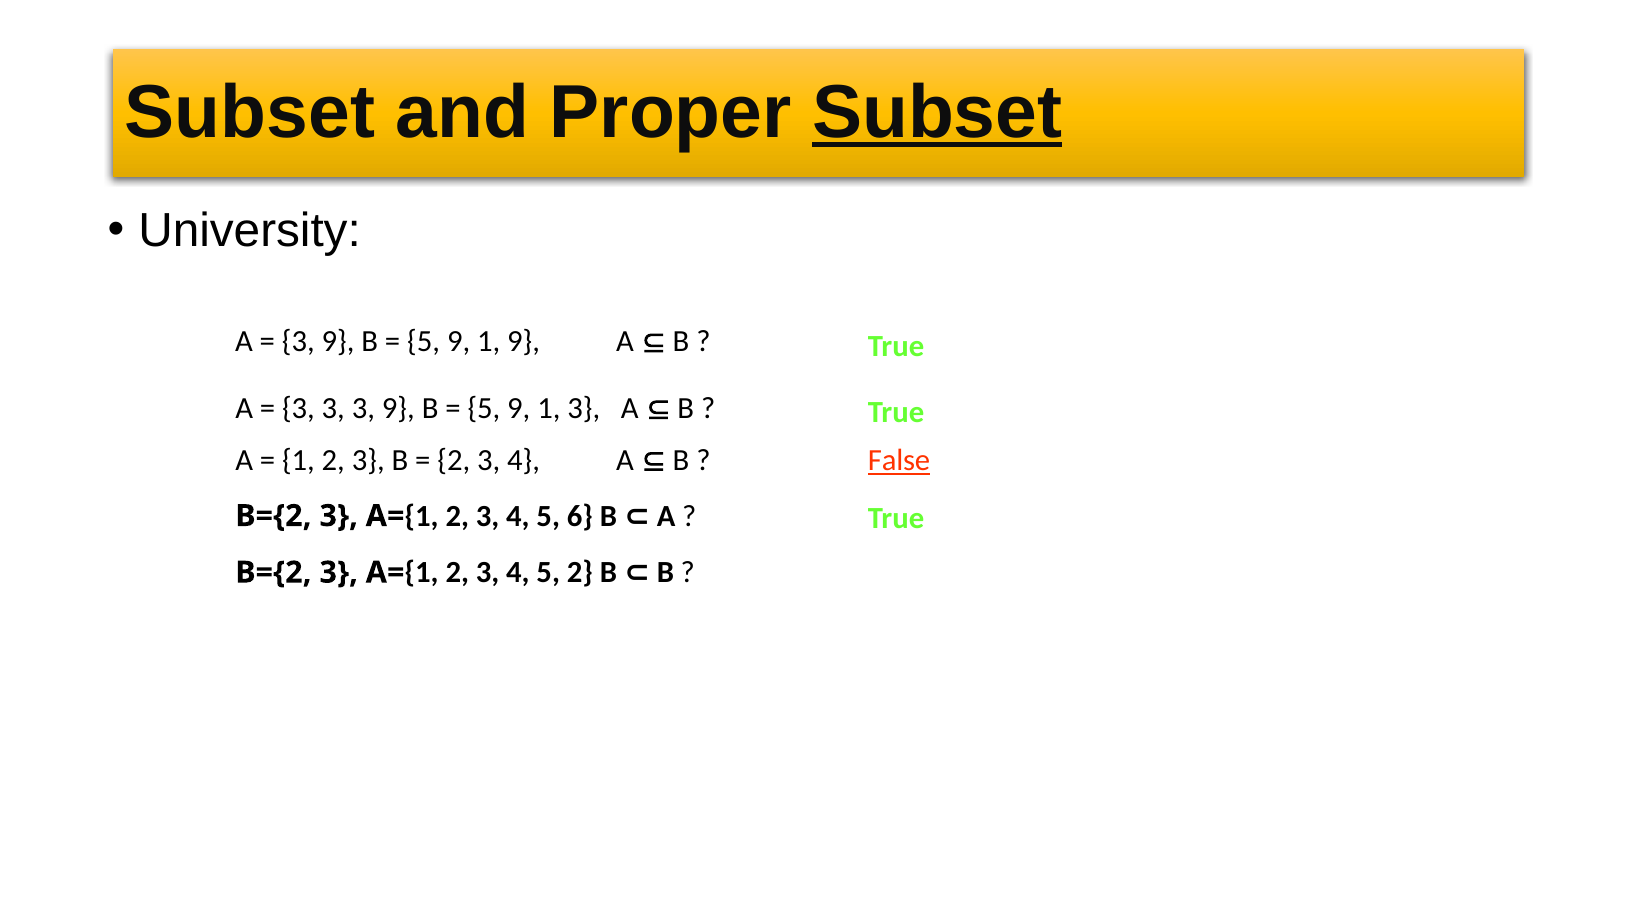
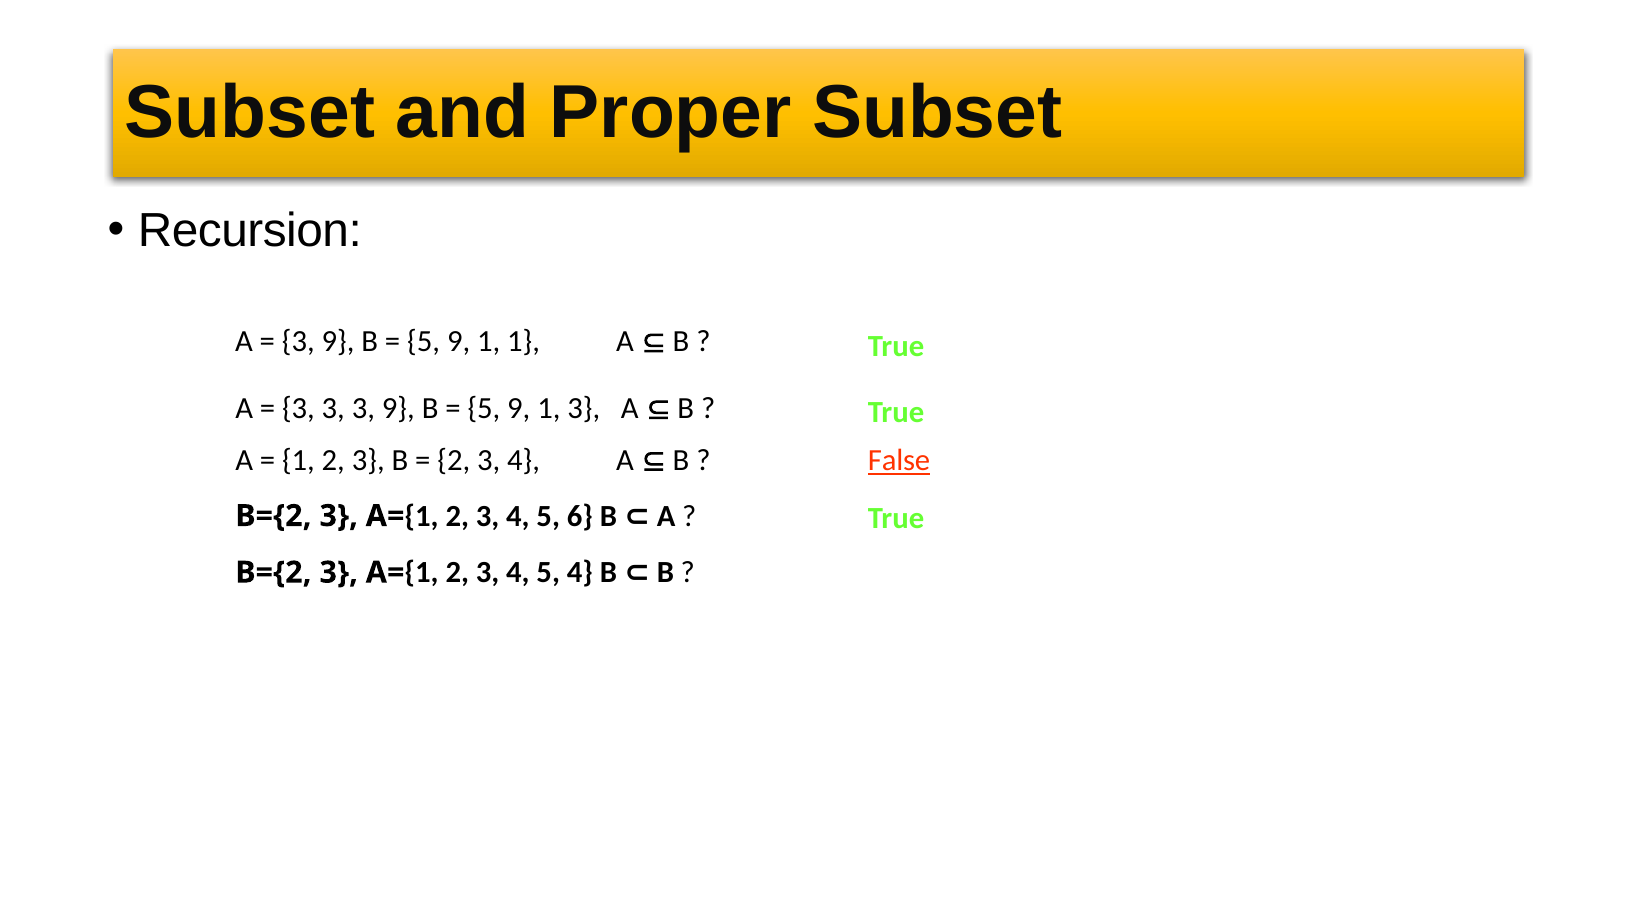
Subset at (937, 112) underline: present -> none
University: University -> Recursion
1 9: 9 -> 1
5 2: 2 -> 4
